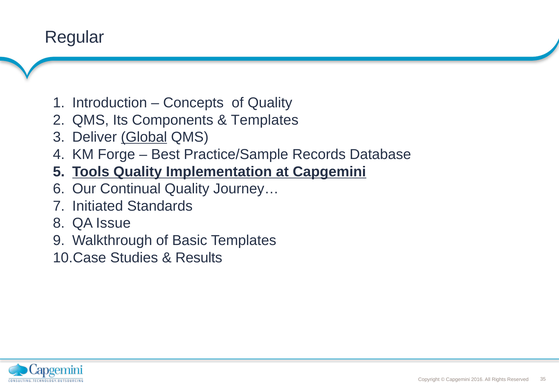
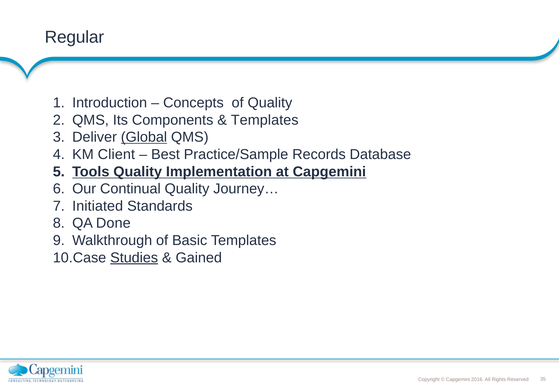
Forge: Forge -> Client
Issue: Issue -> Done
Studies underline: none -> present
Results: Results -> Gained
